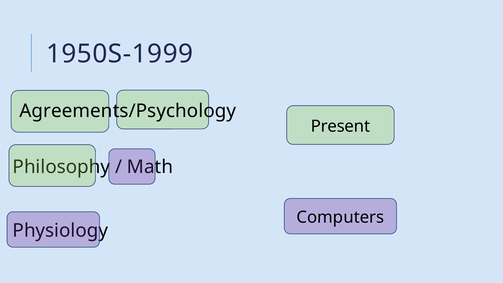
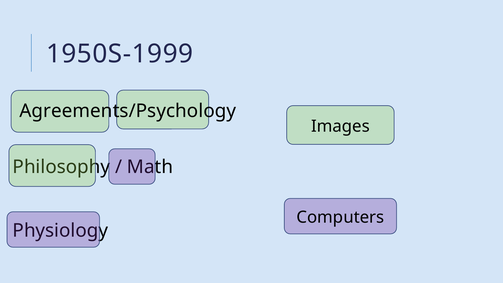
Present: Present -> Images
